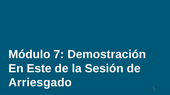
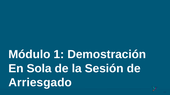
7: 7 -> 1
Este: Este -> Sola
